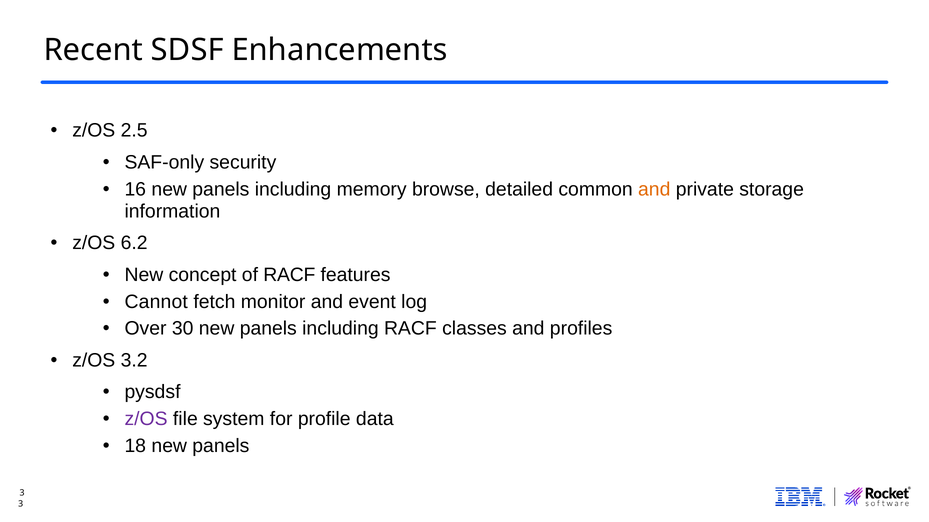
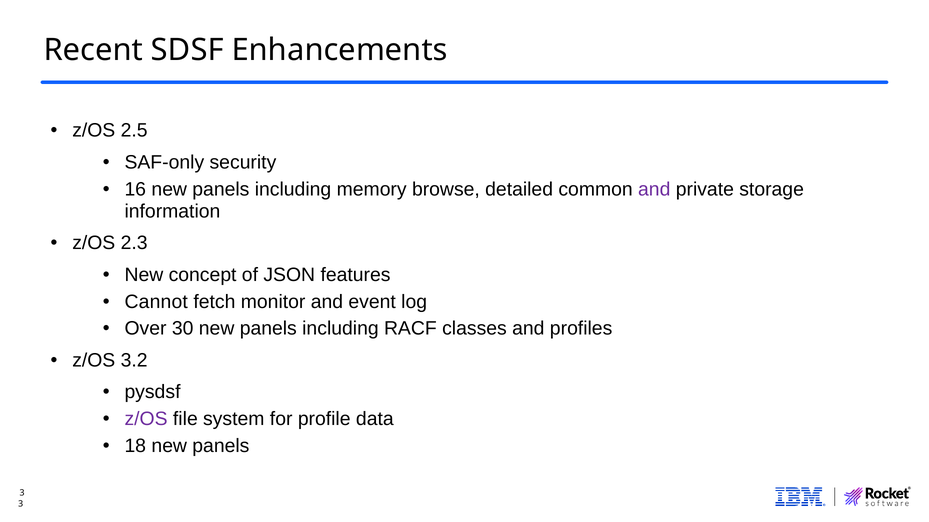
and at (654, 189) colour: orange -> purple
6.2: 6.2 -> 2.3
of RACF: RACF -> JSON
